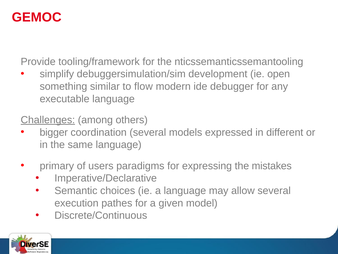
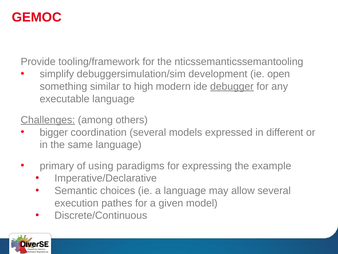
flow: flow -> high
debugger underline: none -> present
users: users -> using
mistakes: mistakes -> example
